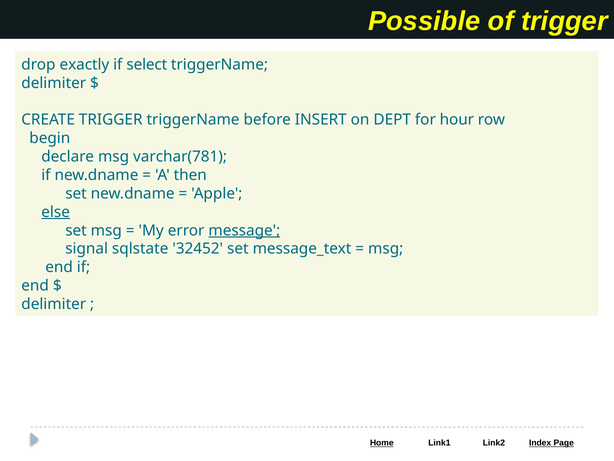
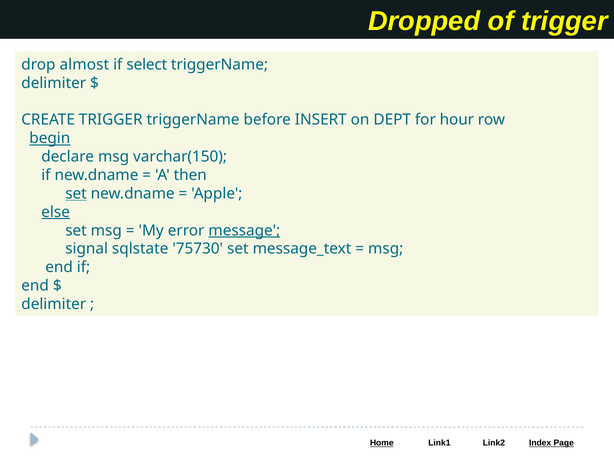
Possible: Possible -> Dropped
exactly: exactly -> almost
begin underline: none -> present
varchar(781: varchar(781 -> varchar(150
set at (76, 193) underline: none -> present
32452: 32452 -> 75730
